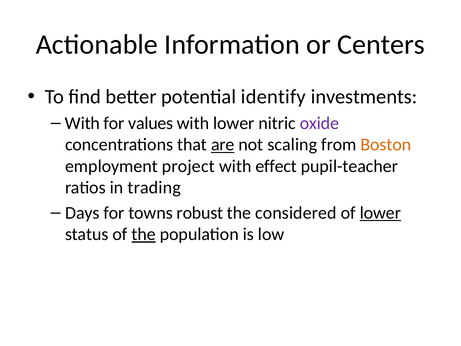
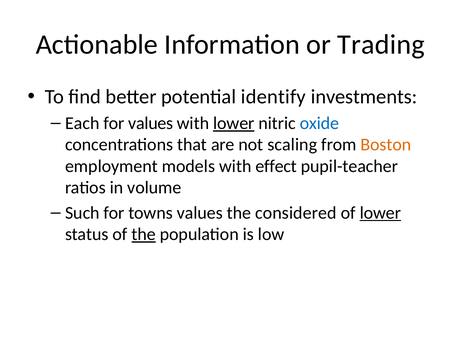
Centers: Centers -> Trading
With at (82, 123): With -> Each
lower at (234, 123) underline: none -> present
oxide colour: purple -> blue
are underline: present -> none
project: project -> models
trading: trading -> volume
Days: Days -> Such
towns robust: robust -> values
